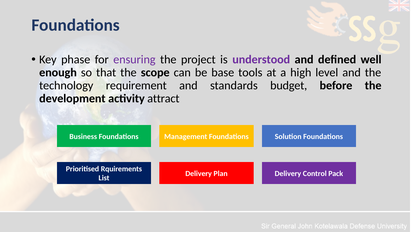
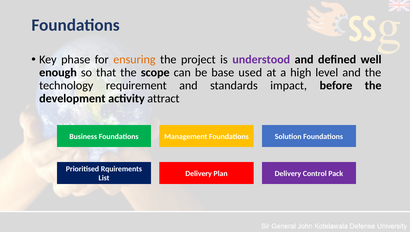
ensuring colour: purple -> orange
tools: tools -> used
budget: budget -> impact
